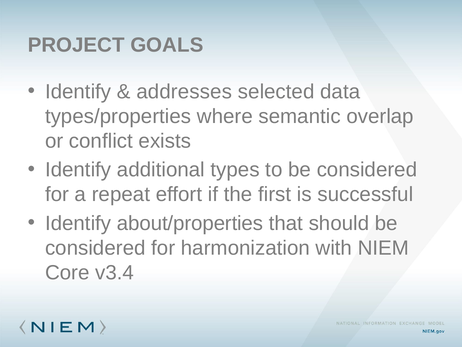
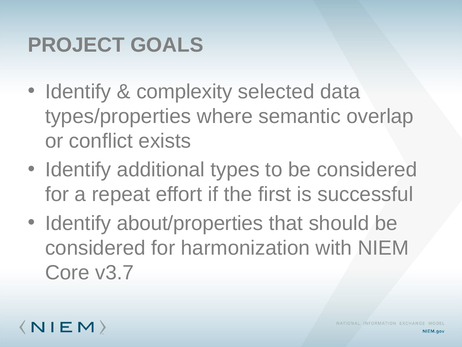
addresses: addresses -> complexity
v3.4: v3.4 -> v3.7
